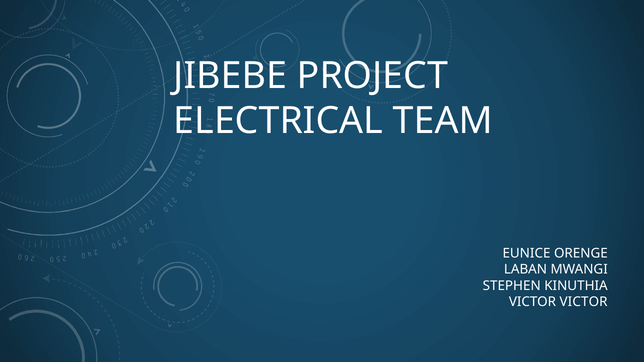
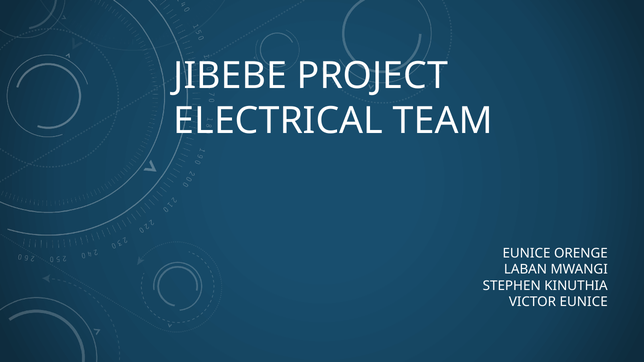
VICTOR VICTOR: VICTOR -> EUNICE
